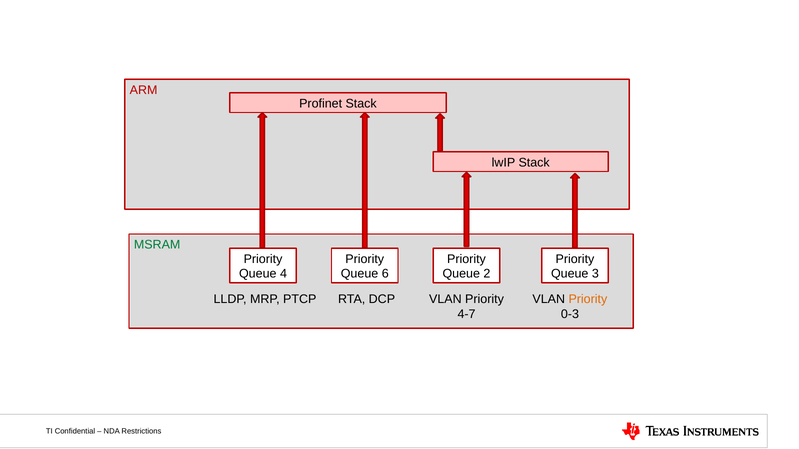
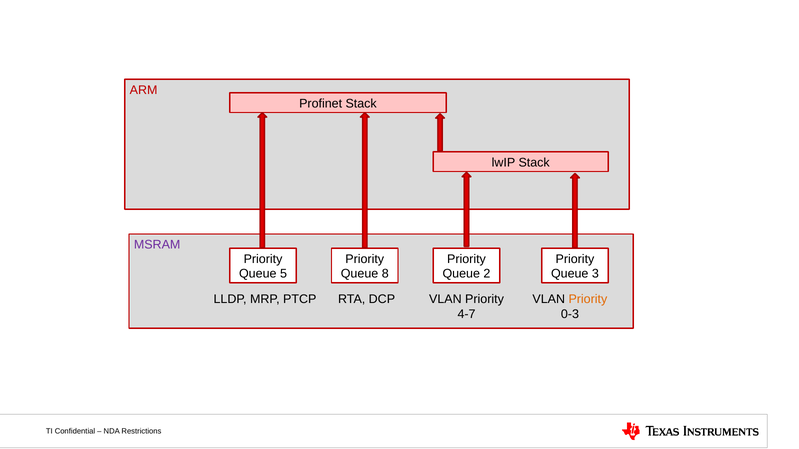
MSRAM colour: green -> purple
4: 4 -> 5
6: 6 -> 8
